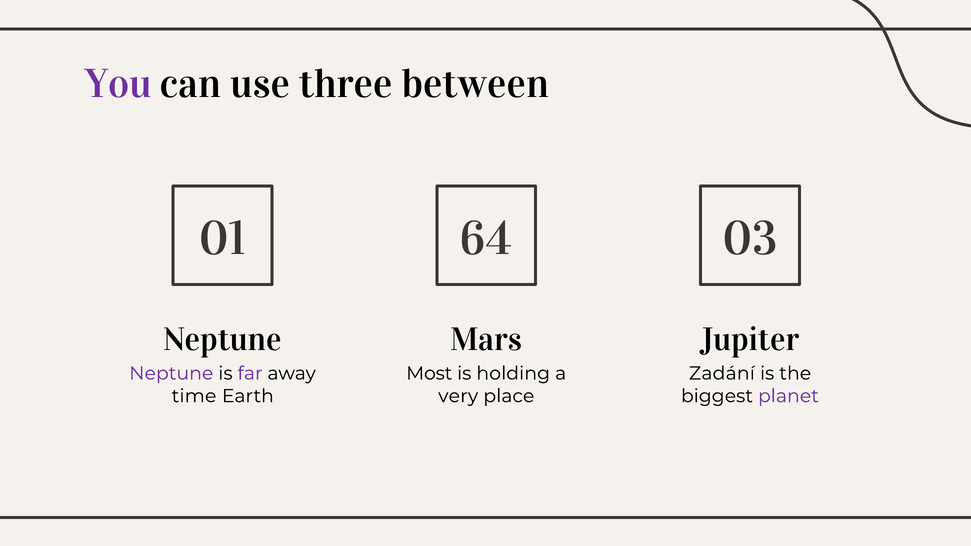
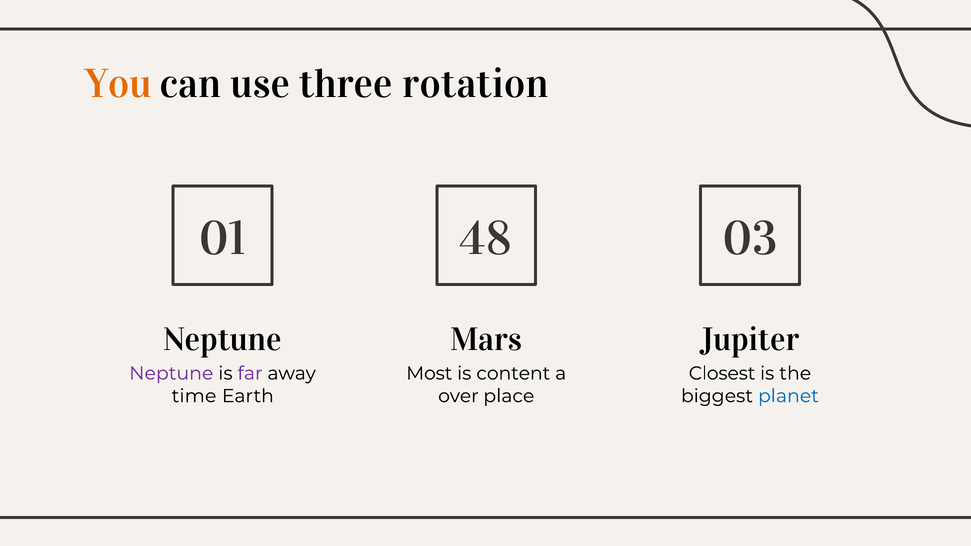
You colour: purple -> orange
between: between -> rotation
64: 64 -> 48
holding: holding -> content
Zadání: Zadání -> Closest
very: very -> over
planet colour: purple -> blue
